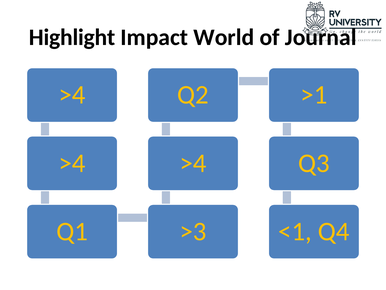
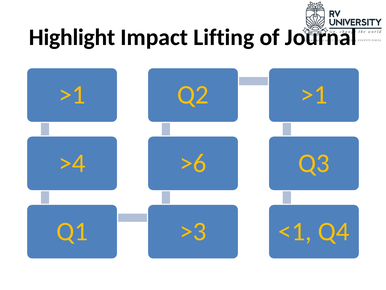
World: World -> Lifting
>4 at (72, 95): >4 -> >1
>4 at (193, 163): >4 -> >6
